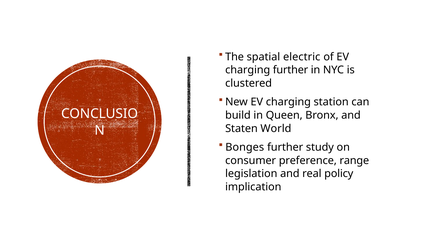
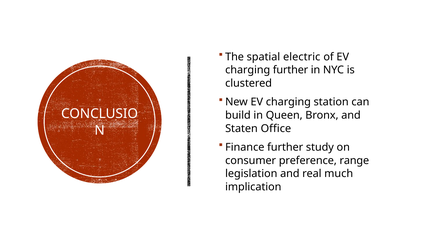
World: World -> Office
Bonges: Bonges -> Finance
policy: policy -> much
